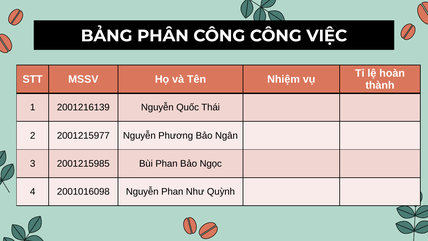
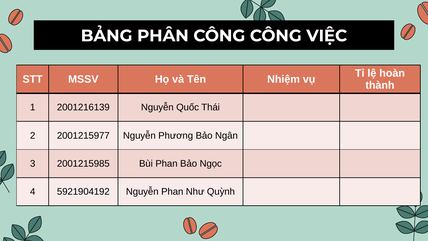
2001016098: 2001016098 -> 5921904192
